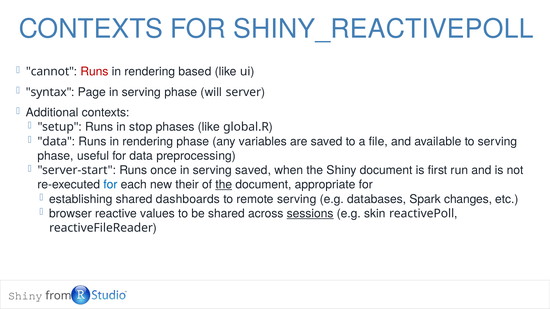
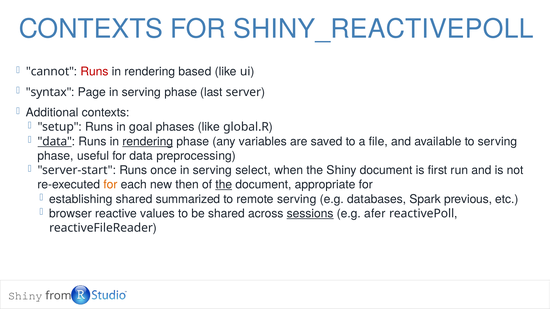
will: will -> last
stop: stop -> goal
data at (55, 142) underline: none -> present
rendering at (148, 142) underline: none -> present
serving saved: saved -> select
for at (110, 185) colour: blue -> orange
their: their -> then
dashboards: dashboards -> summarized
changes: changes -> previous
skin: skin -> afer
